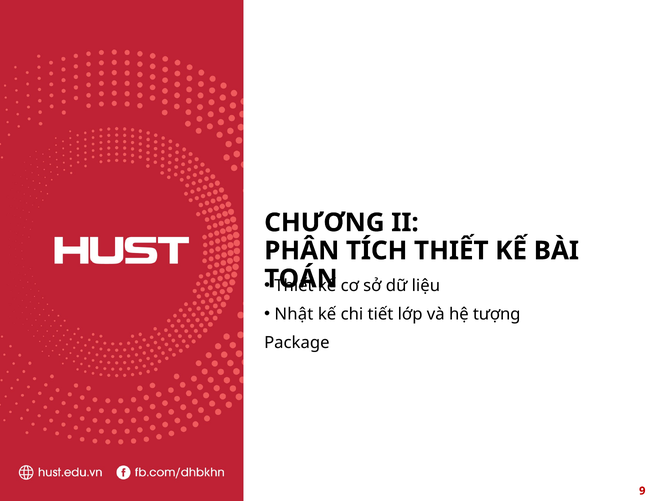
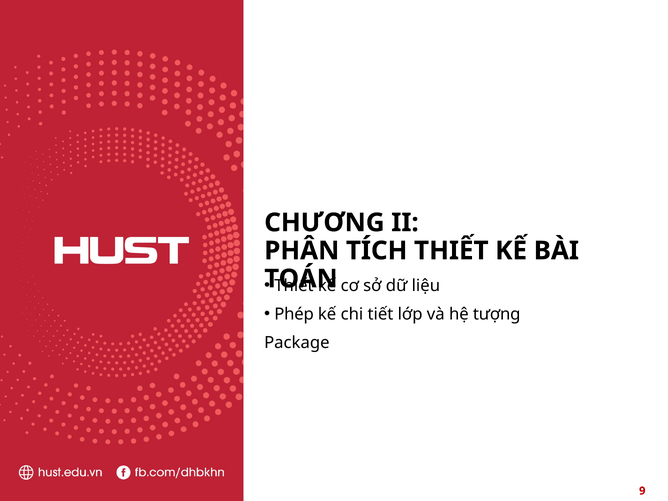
Nhật: Nhật -> Phép
